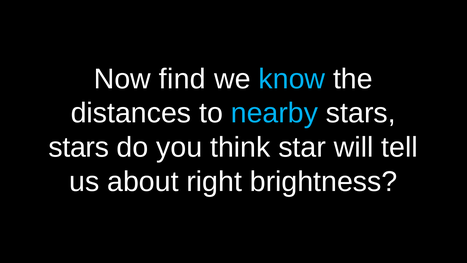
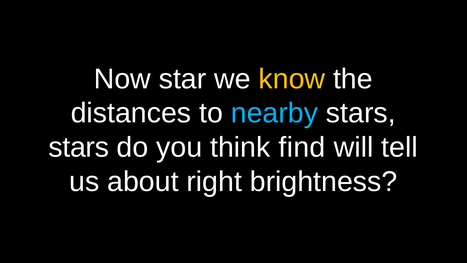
find: find -> star
know colour: light blue -> yellow
star: star -> find
